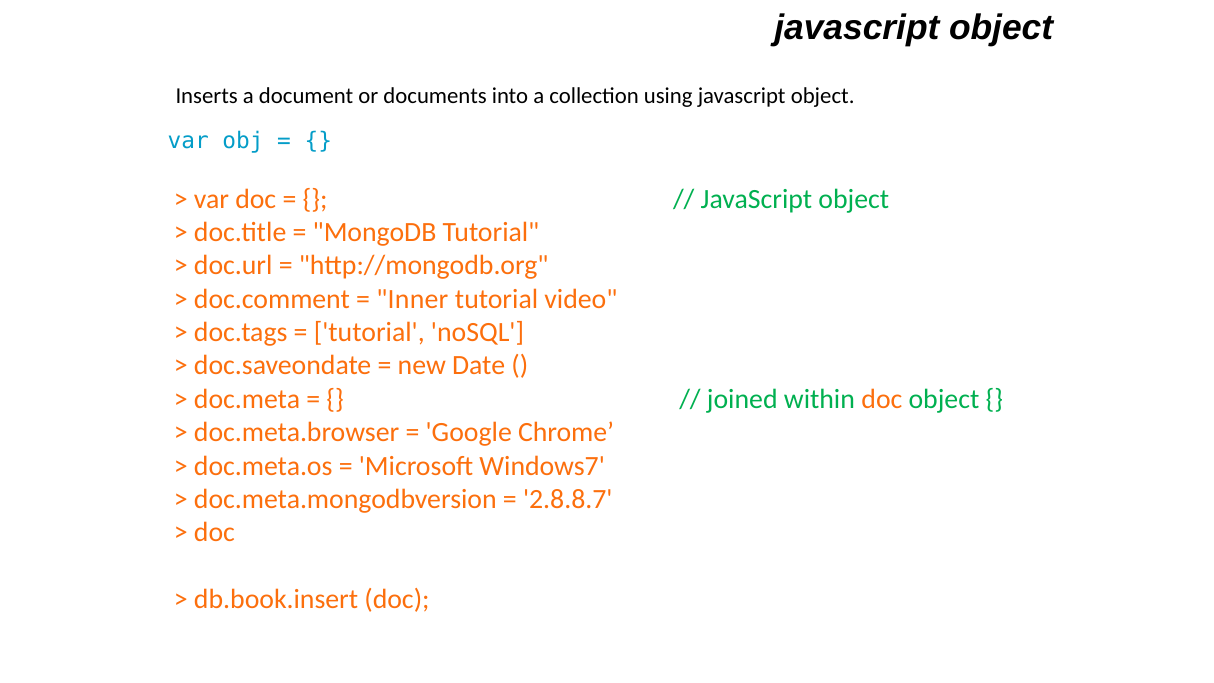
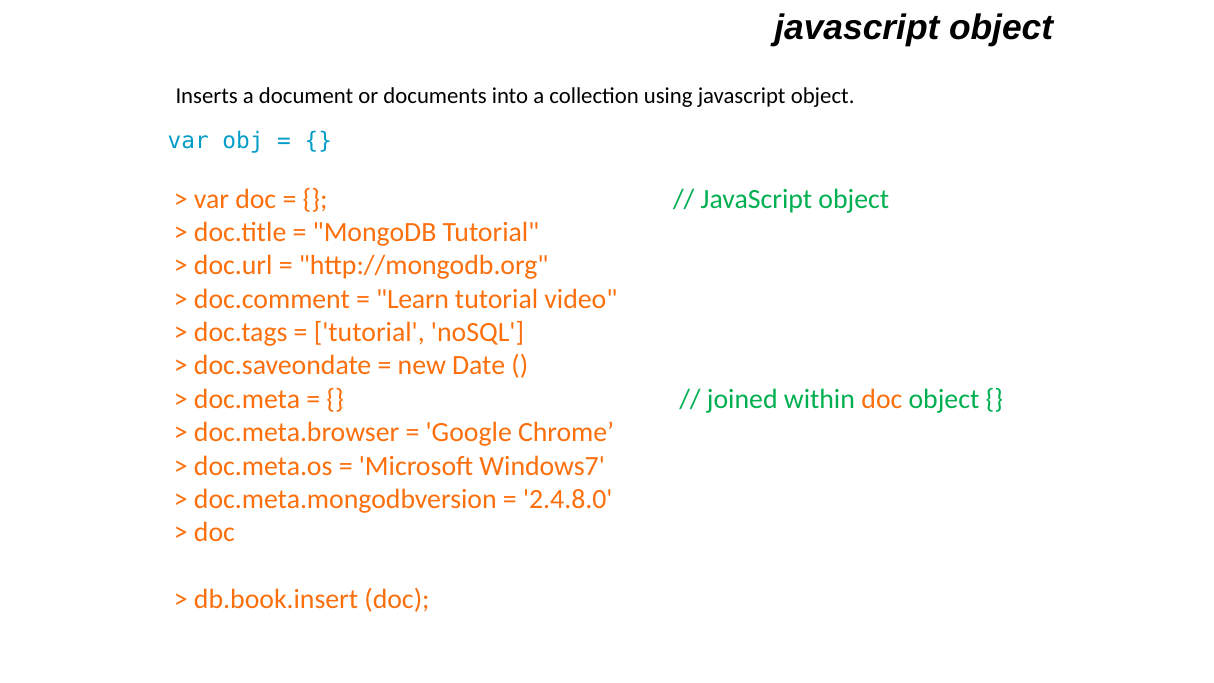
Inner: Inner -> Learn
2.8.8.7: 2.8.8.7 -> 2.4.8.0
